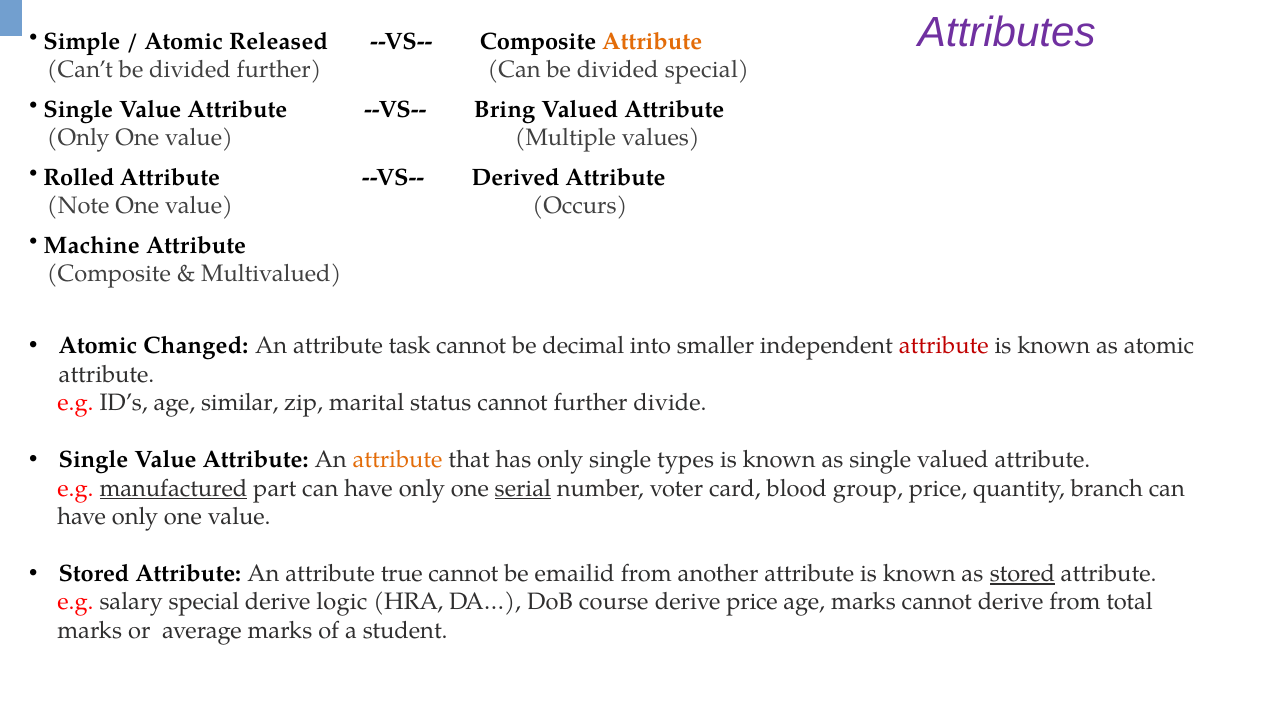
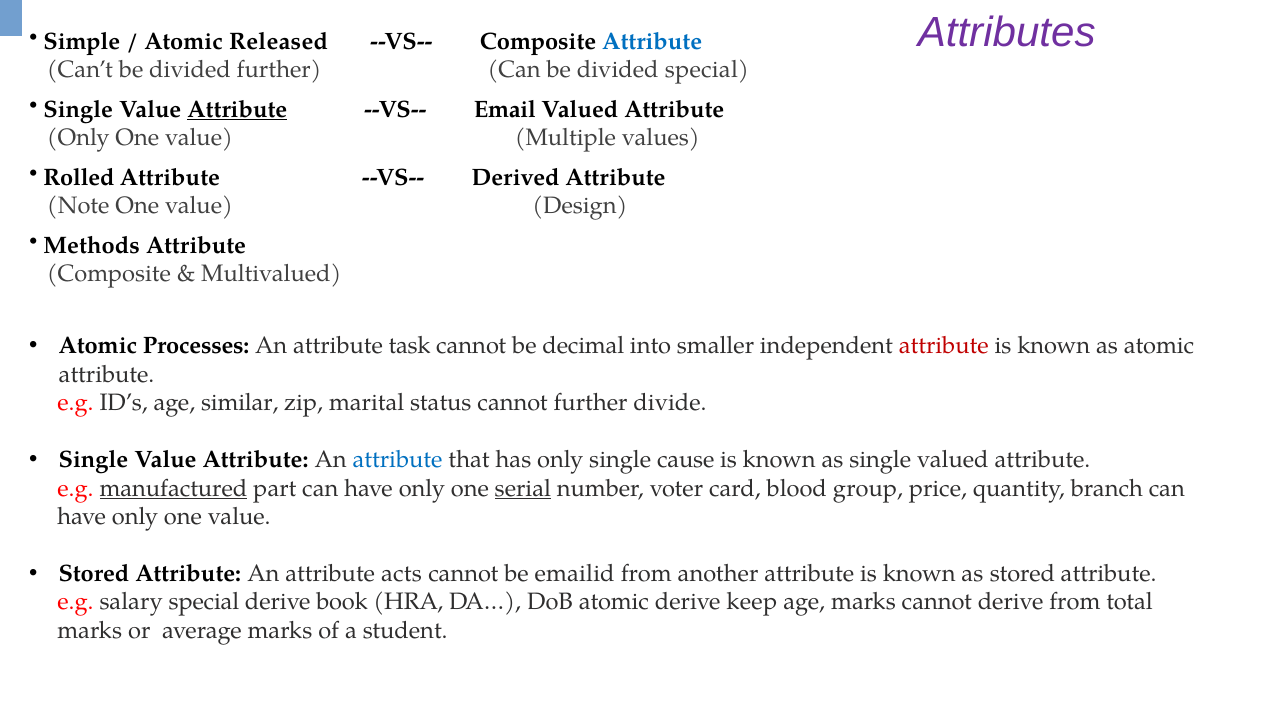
Attribute at (652, 41) colour: orange -> blue
Attribute at (237, 109) underline: none -> present
Bring: Bring -> Email
Occurs: Occurs -> Design
Machine: Machine -> Methods
Changed: Changed -> Processes
attribute at (398, 460) colour: orange -> blue
types: types -> cause
true: true -> acts
stored at (1022, 573) underline: present -> none
logic: logic -> book
DoB course: course -> atomic
derive price: price -> keep
